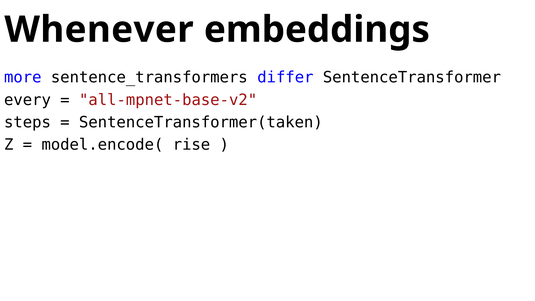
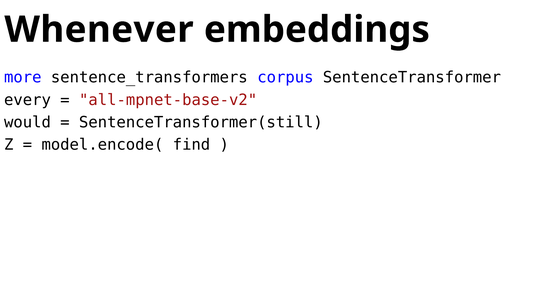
differ: differ -> corpus
steps: steps -> would
SentenceTransformer(taken: SentenceTransformer(taken -> SentenceTransformer(still
rise: rise -> find
